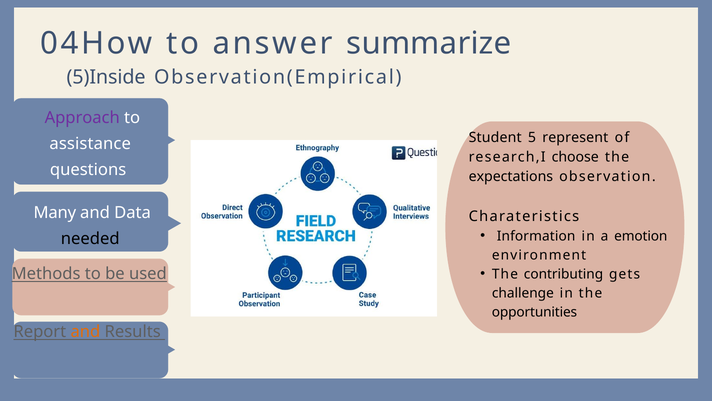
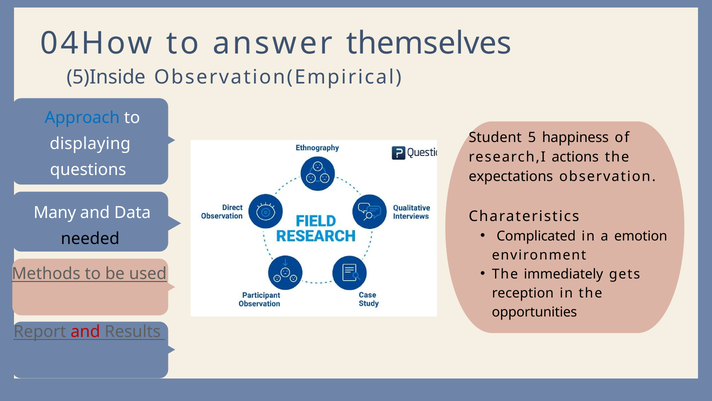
summarize: summarize -> themselves
Approach colour: purple -> blue
represent: represent -> happiness
assistance: assistance -> displaying
choose: choose -> actions
Information: Information -> Complicated
contributing: contributing -> immediately
challenge: challenge -> reception
and at (85, 332) colour: orange -> red
